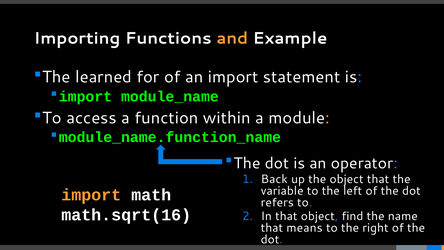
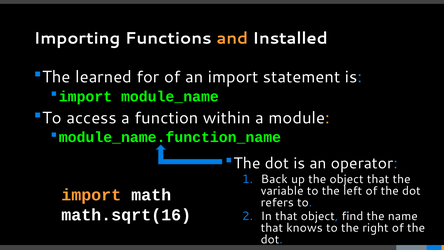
Example: Example -> Installed
means: means -> knows
